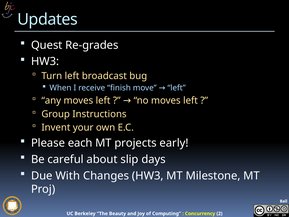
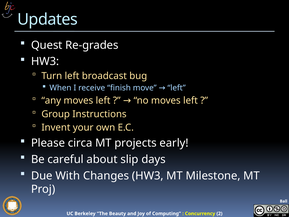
each: each -> circa
